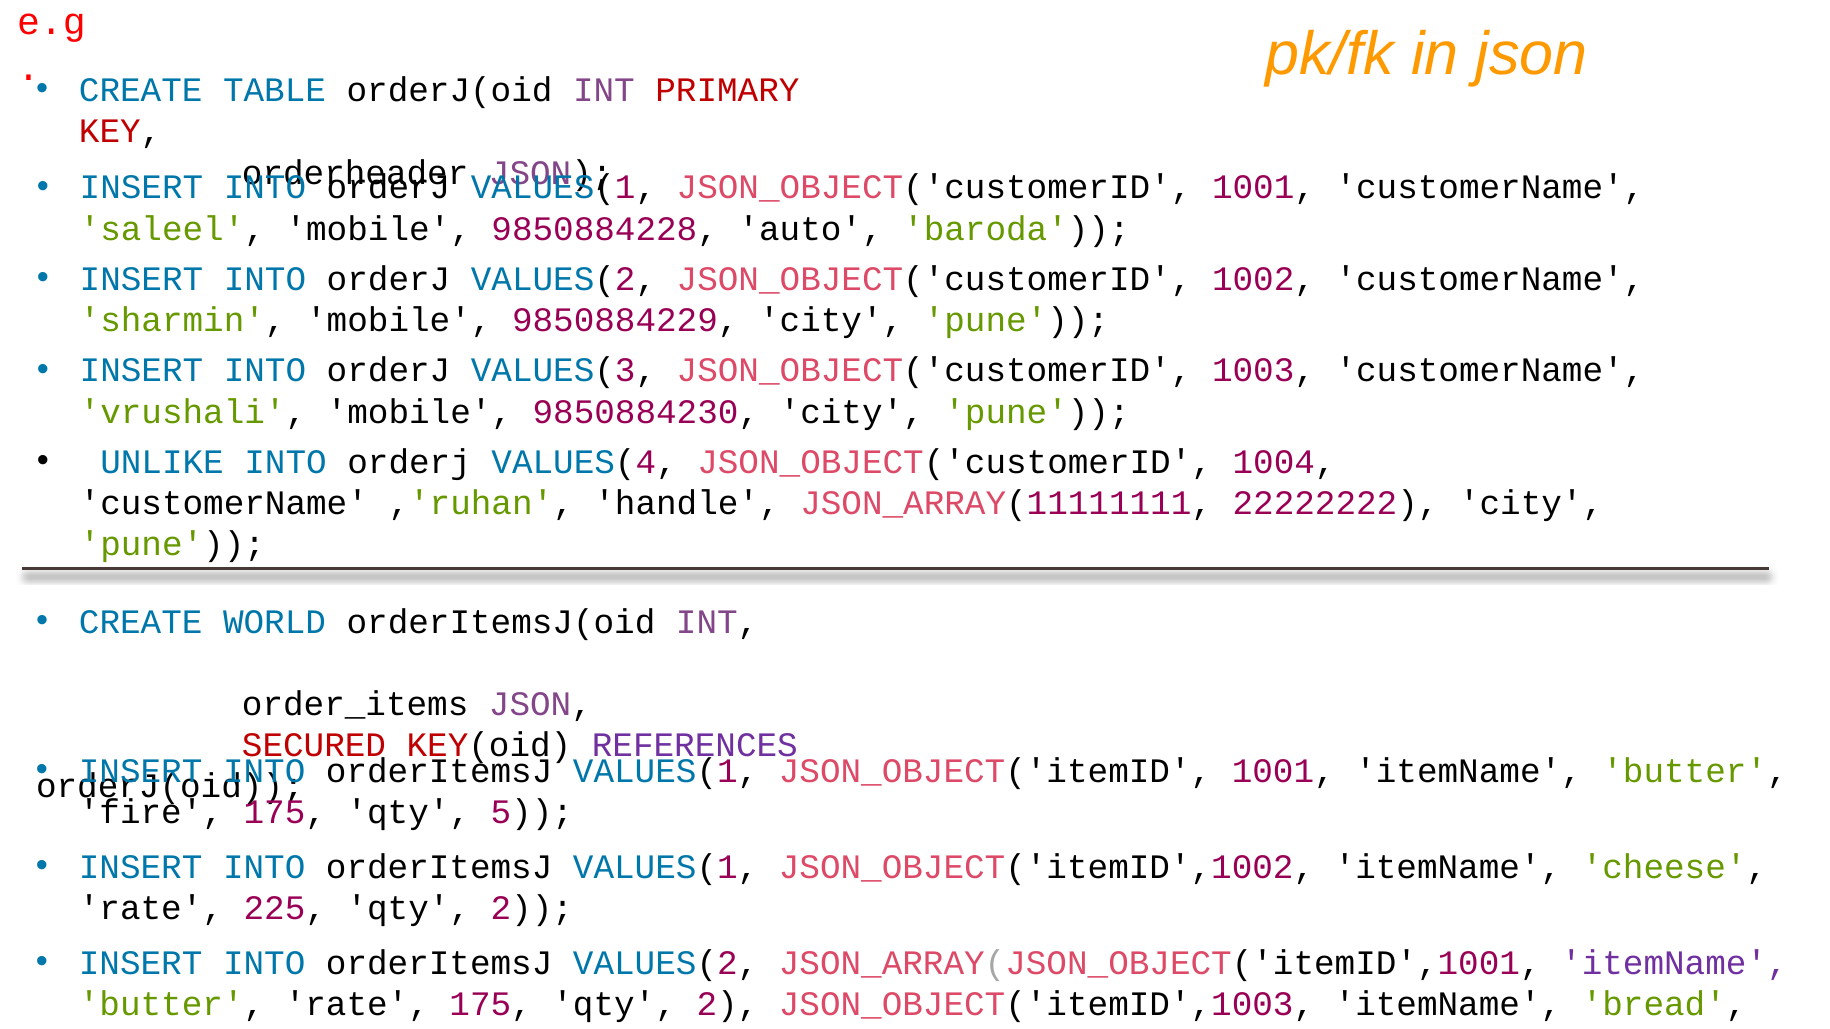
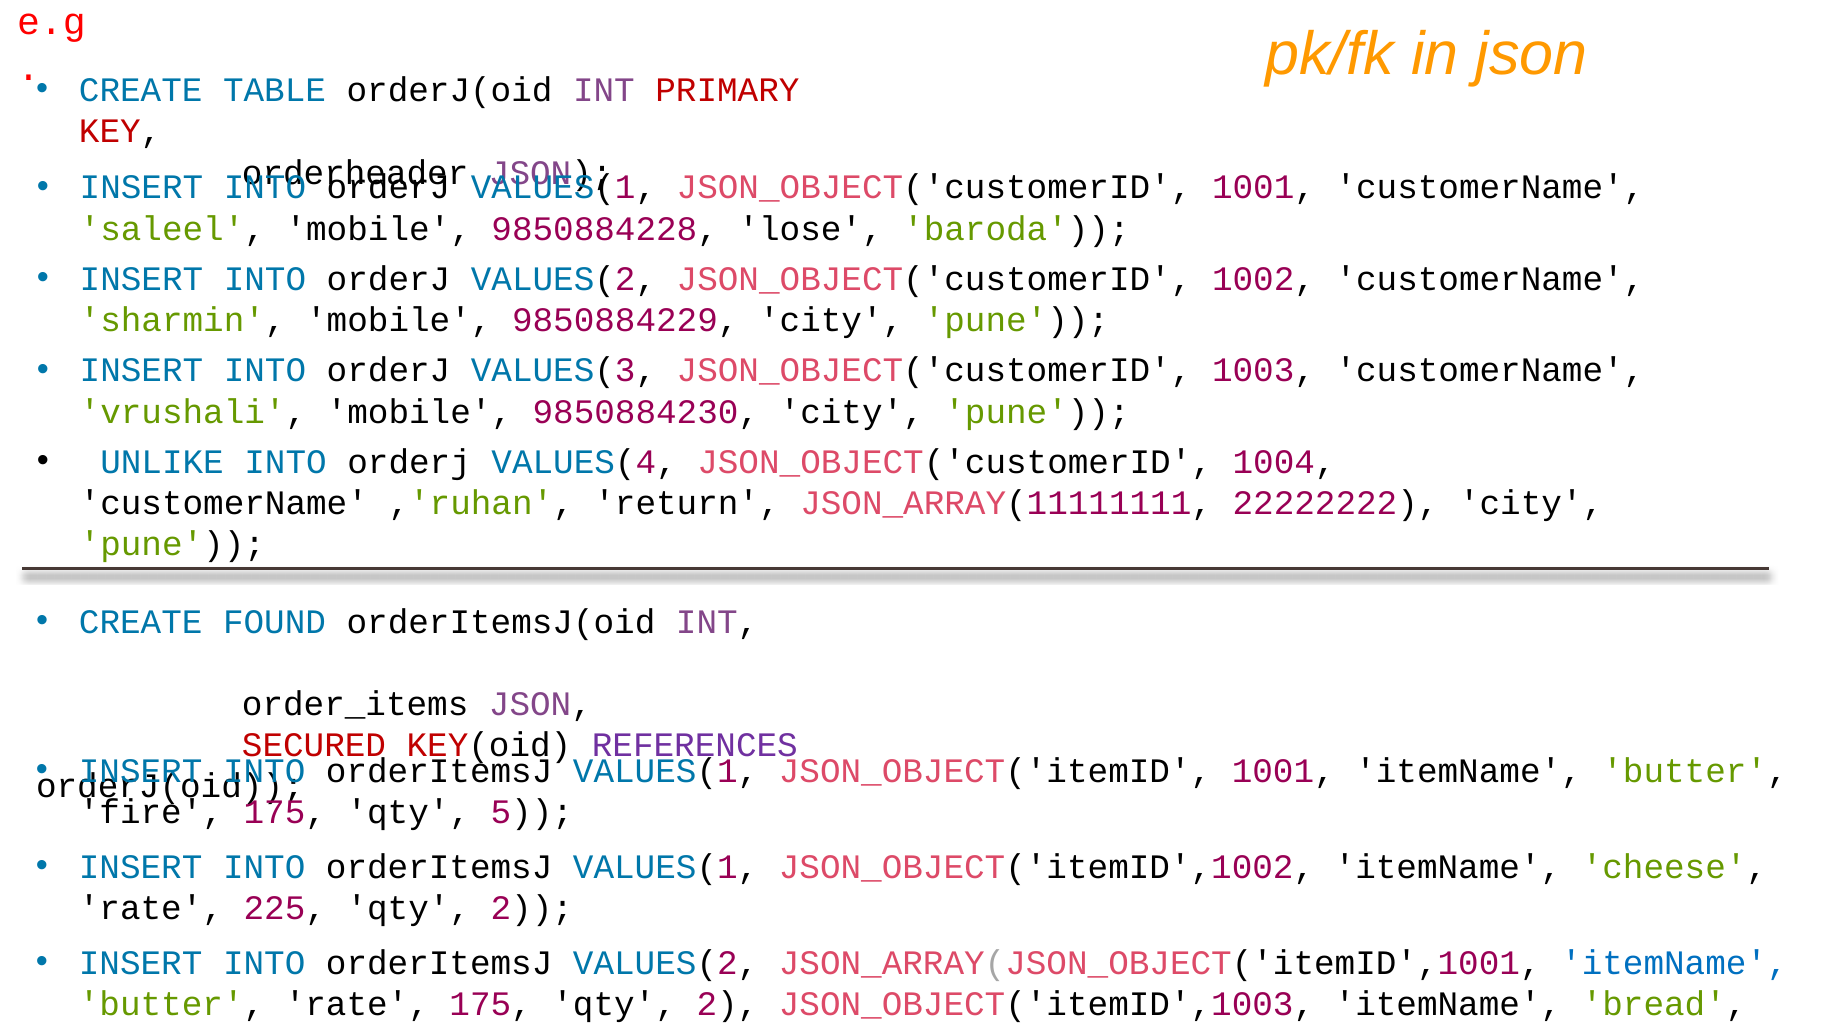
auto: auto -> lose
handle: handle -> return
WORLD: WORLD -> FOUND
itemName at (1674, 963) colour: purple -> blue
